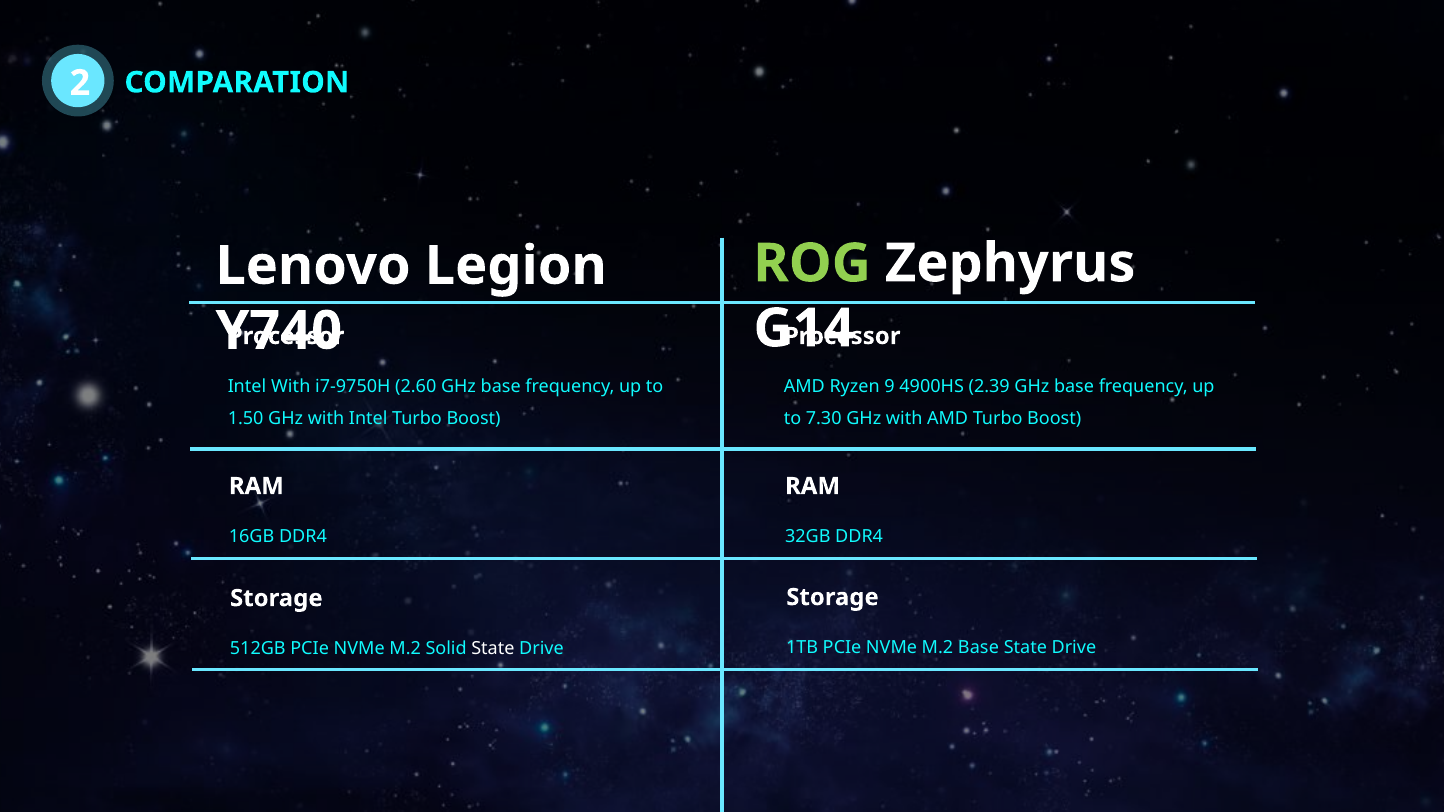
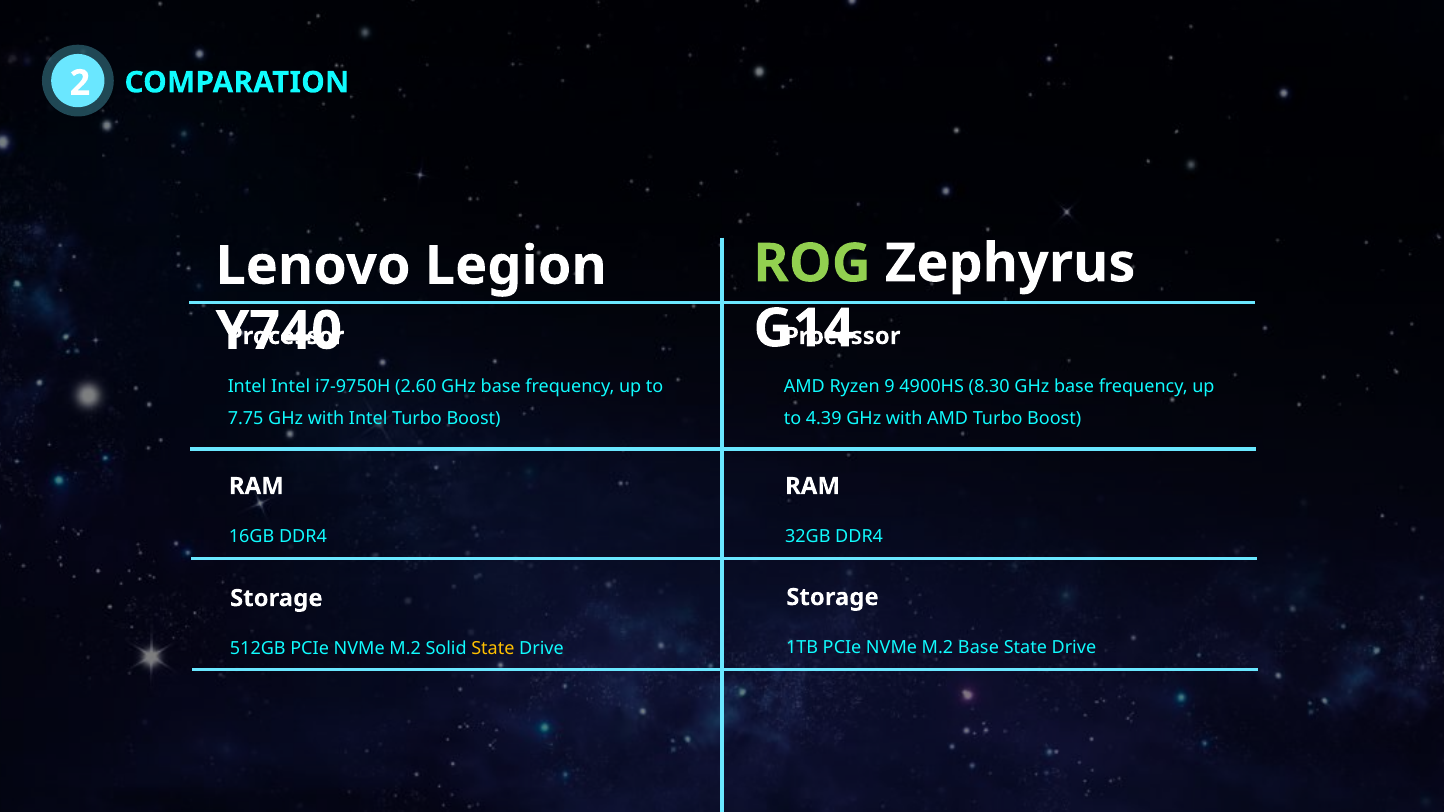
Intel With: With -> Intel
2.39: 2.39 -> 8.30
1.50: 1.50 -> 7.75
7.30: 7.30 -> 4.39
State at (493, 648) colour: white -> yellow
